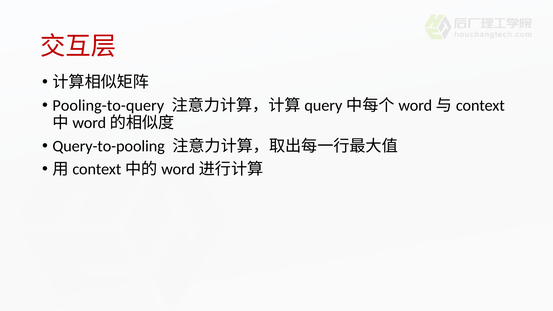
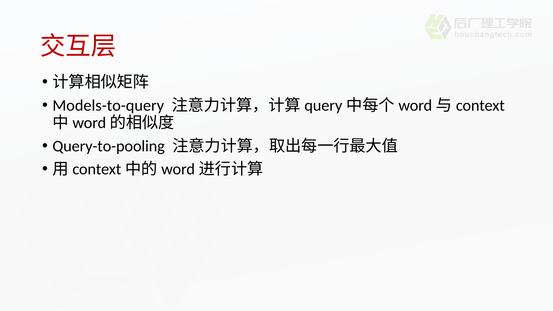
Pooling-to-query: Pooling-to-query -> Models-to-query
